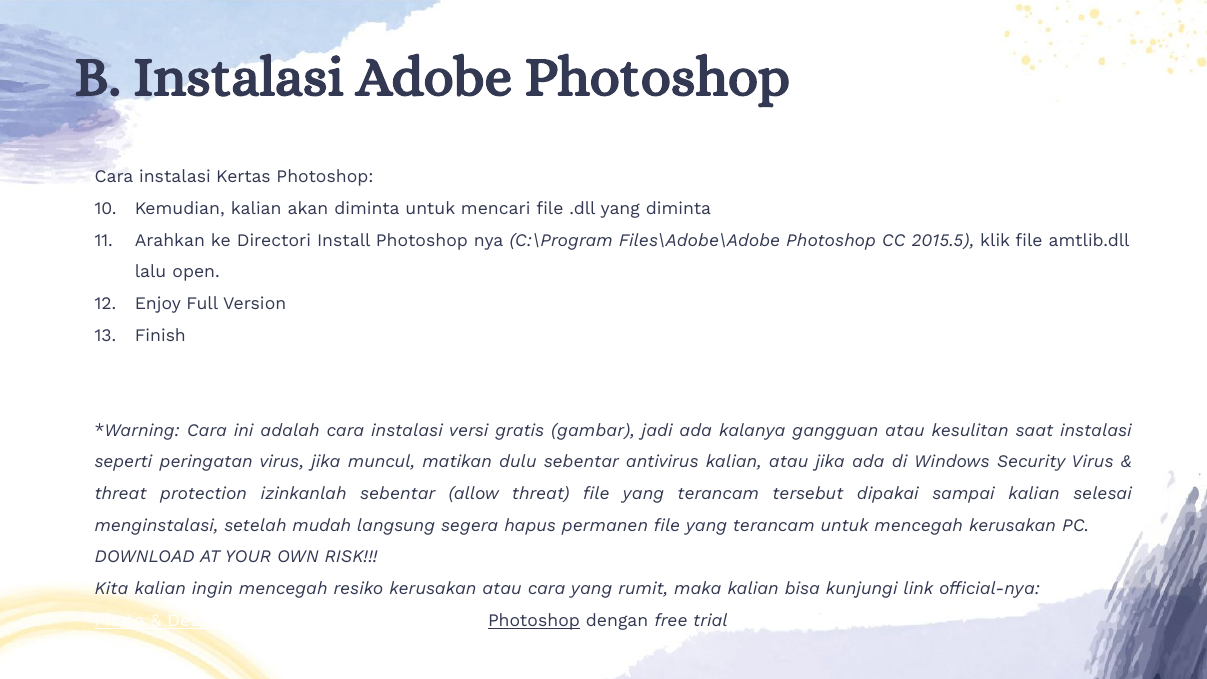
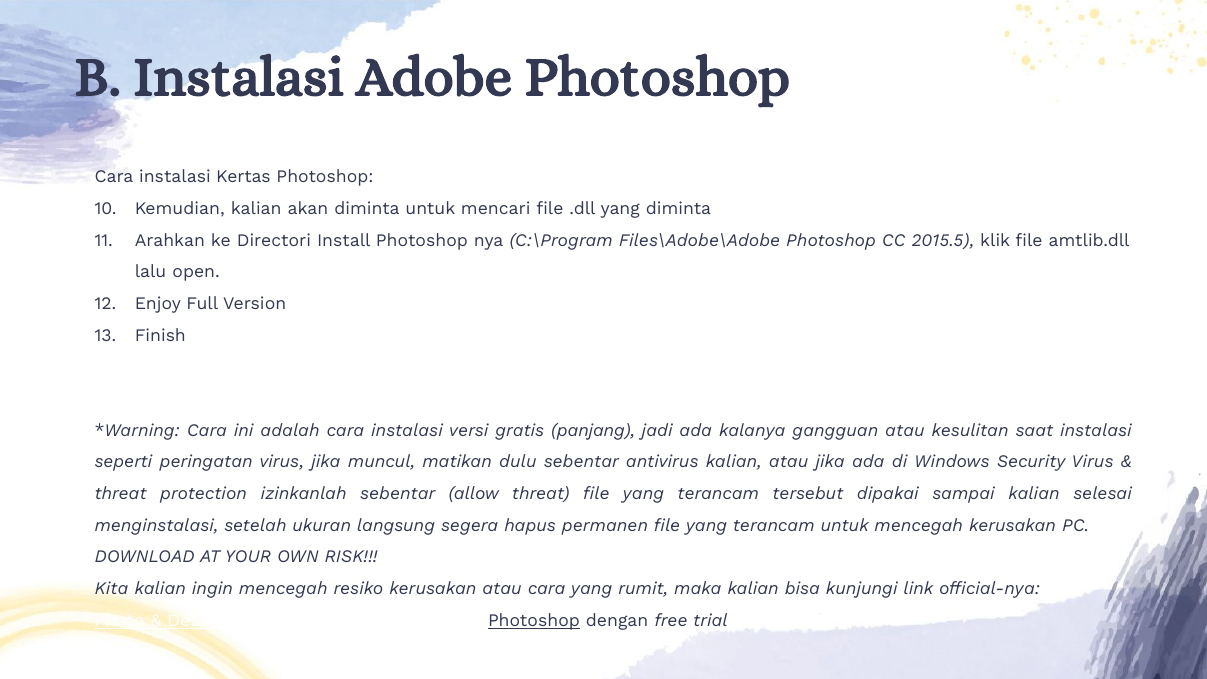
gambar: gambar -> panjang
mudah: mudah -> ukuran
